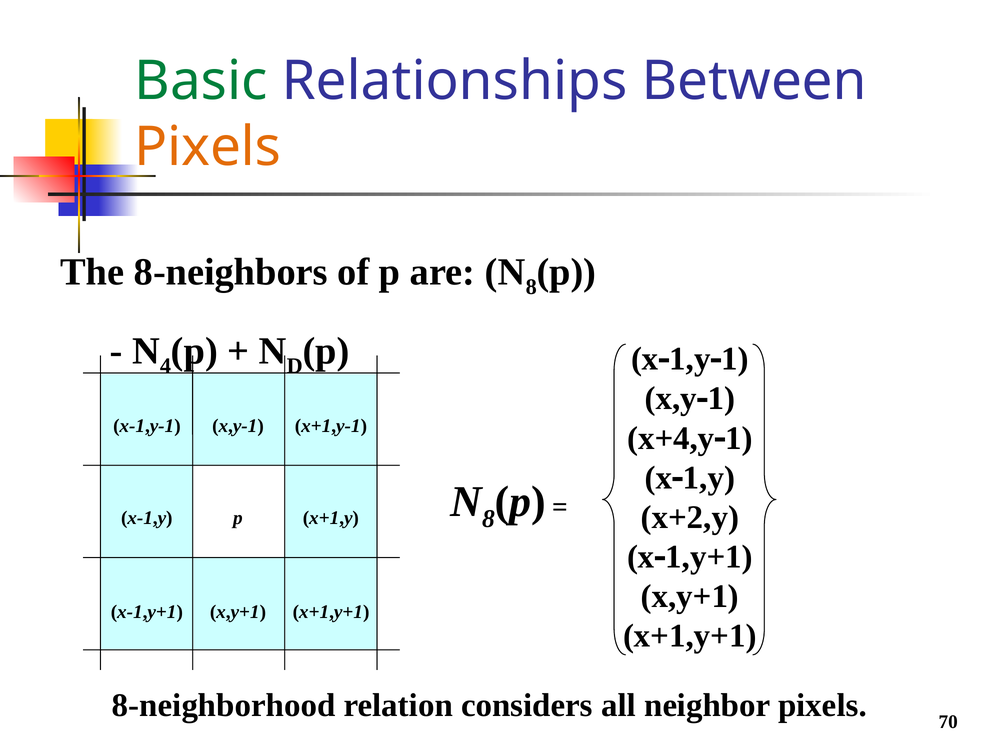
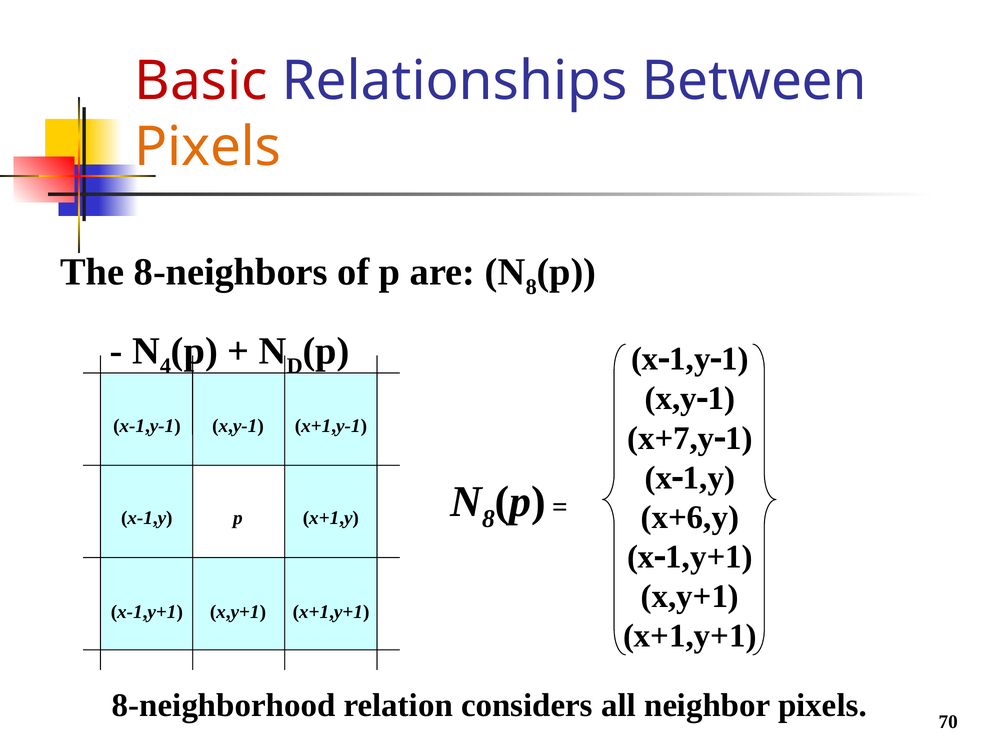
Basic colour: green -> red
x+4,y: x+4,y -> x+7,y
x+2,y: x+2,y -> x+6,y
